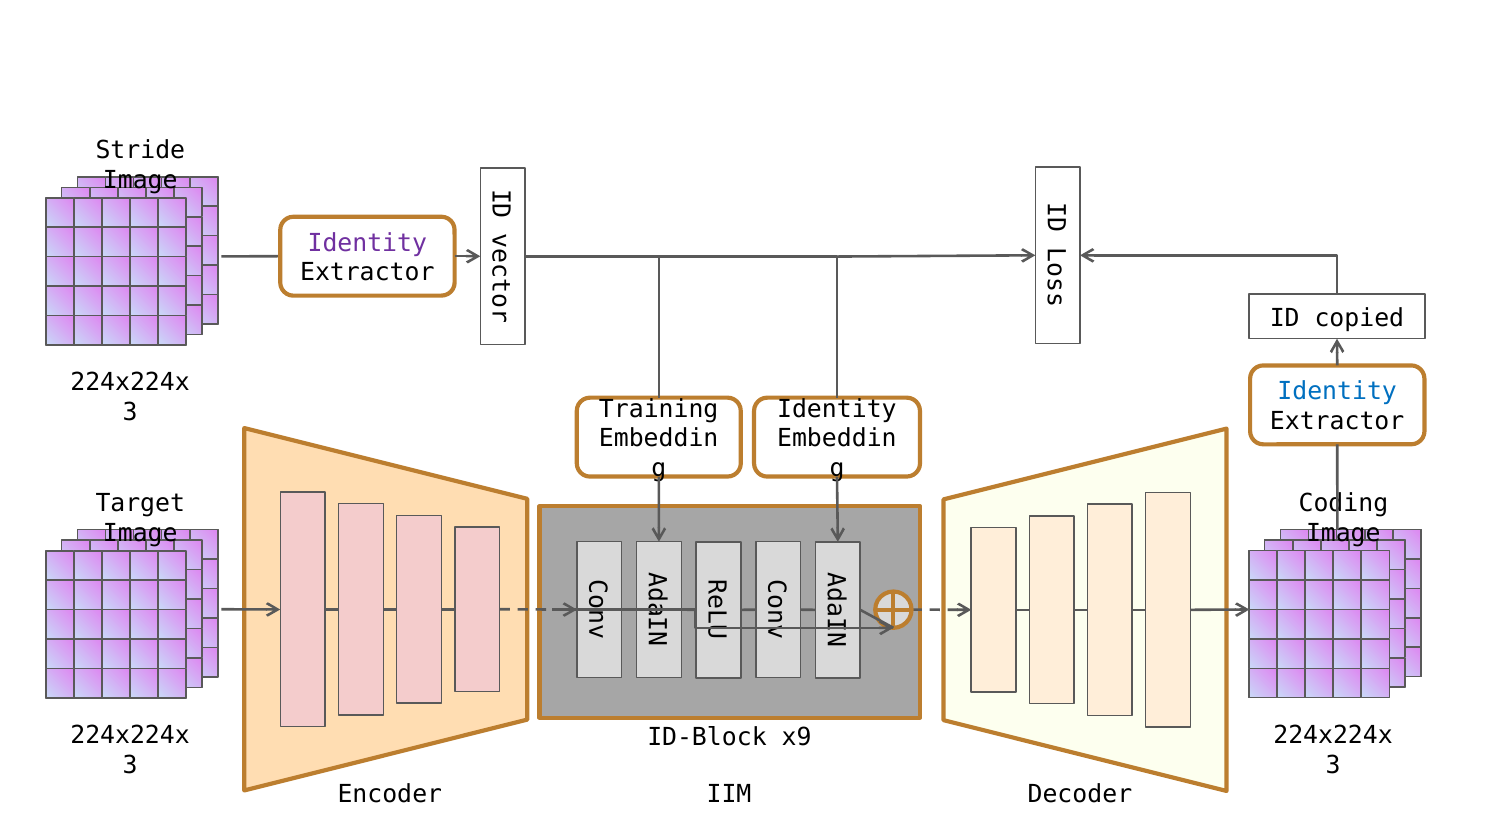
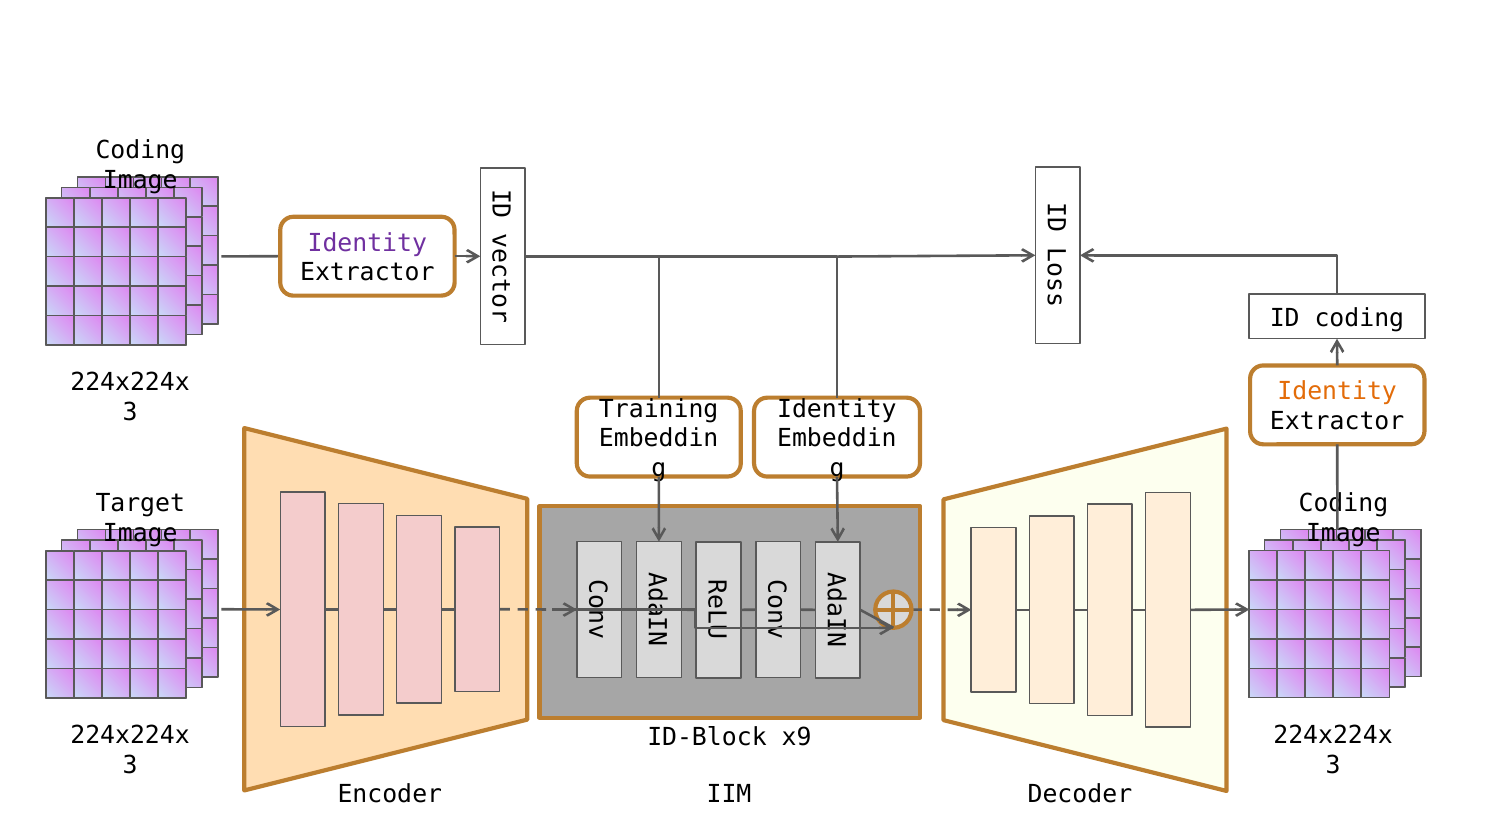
Stride at (140, 151): Stride -> Coding
ID copied: copied -> coding
Identity at (1337, 391) colour: blue -> orange
